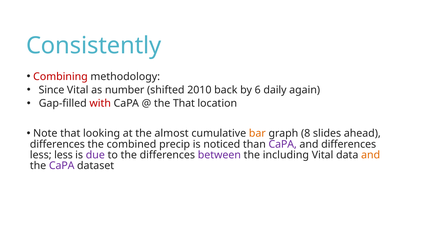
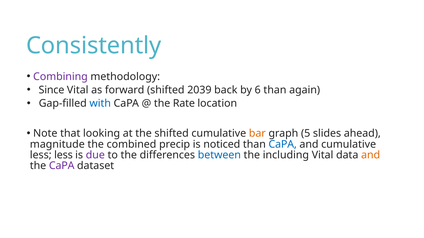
Combining colour: red -> purple
number: number -> forward
2010: 2010 -> 2039
6 daily: daily -> than
with colour: red -> blue
the That: That -> Rate
the almost: almost -> shifted
8: 8 -> 5
differences at (57, 144): differences -> magnitude
CaPA at (283, 144) colour: purple -> blue
and differences: differences -> cumulative
between colour: purple -> blue
